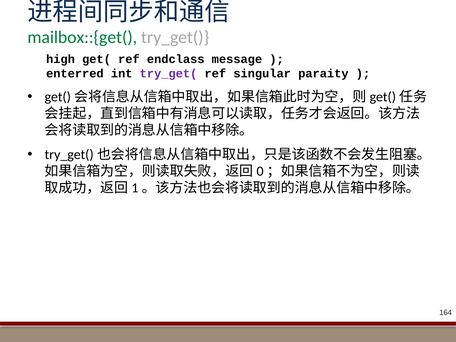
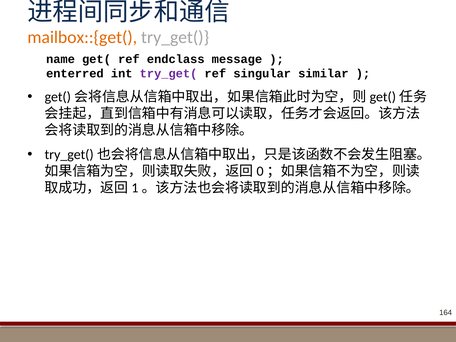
mailbox::{get( colour: green -> orange
high: high -> name
paraity: paraity -> similar
